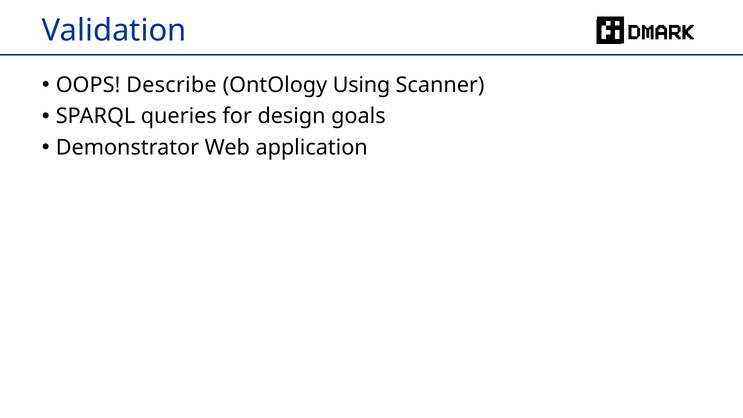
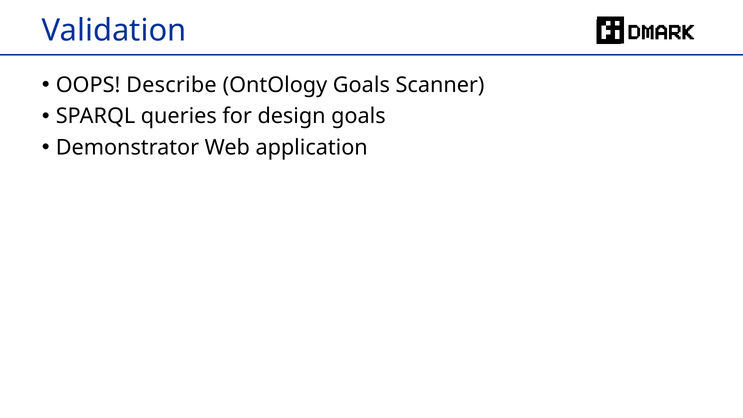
OntOlogy Using: Using -> Goals
